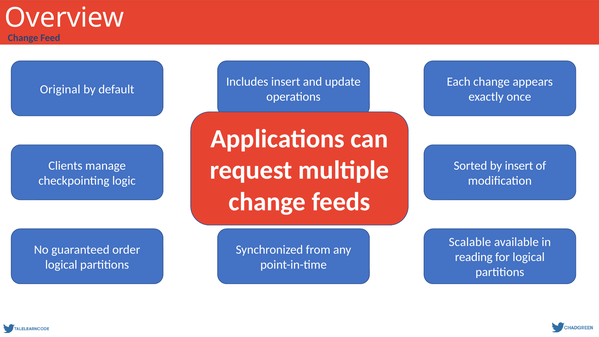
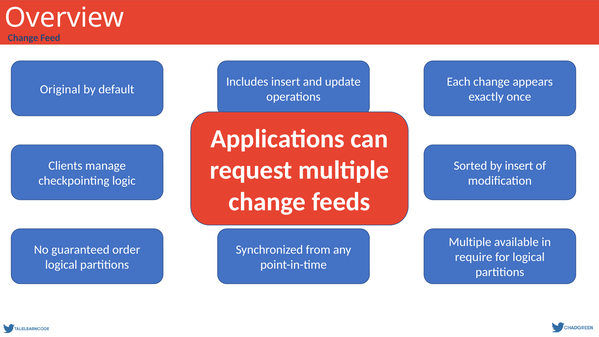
Scalable at (470, 242): Scalable -> Multiple
reading: reading -> require
